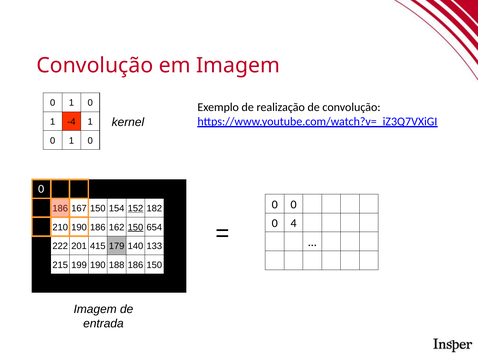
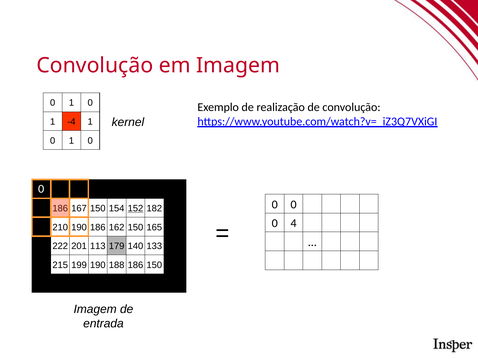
150 at (135, 227) underline: present -> none
654: 654 -> 165
415: 415 -> 113
